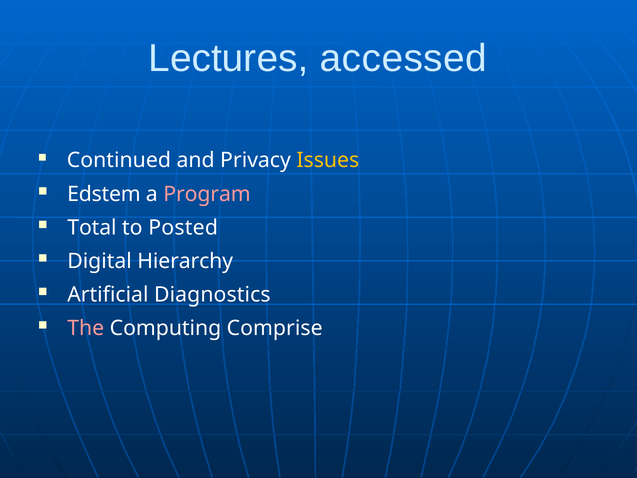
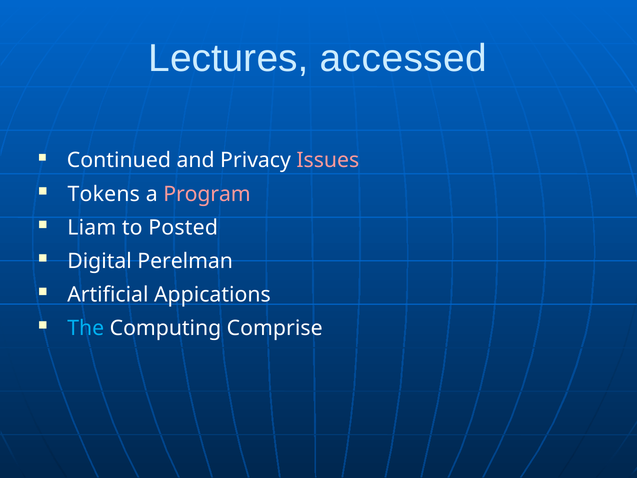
Issues colour: yellow -> pink
Edstem: Edstem -> Tokens
Total: Total -> Liam
Hierarchy: Hierarchy -> Perelman
Diagnostics: Diagnostics -> Appications
The colour: pink -> light blue
